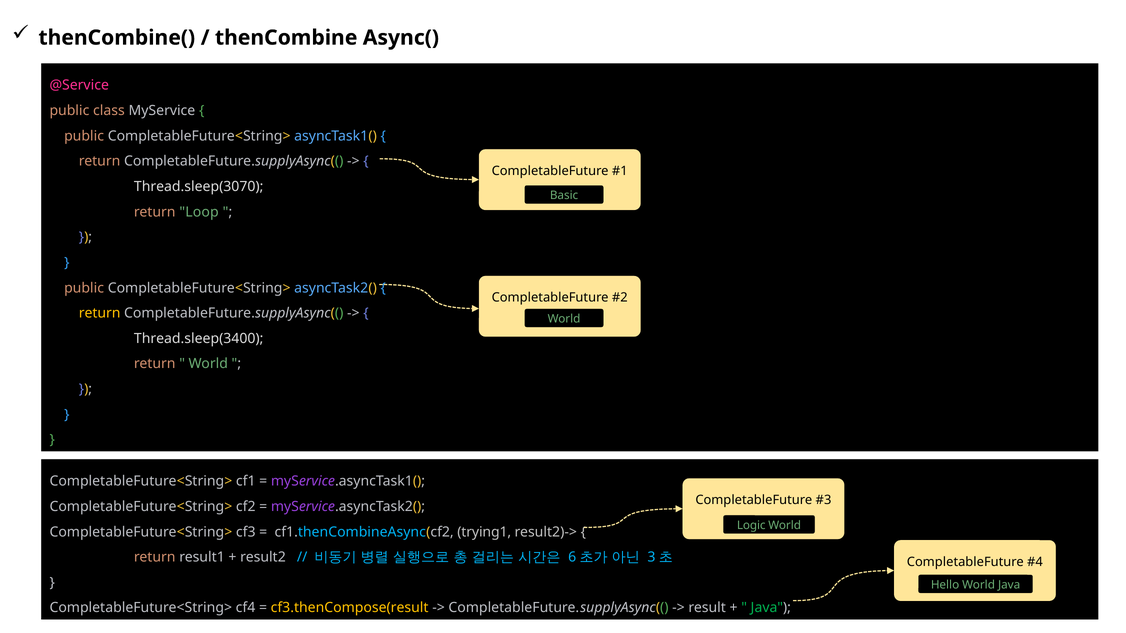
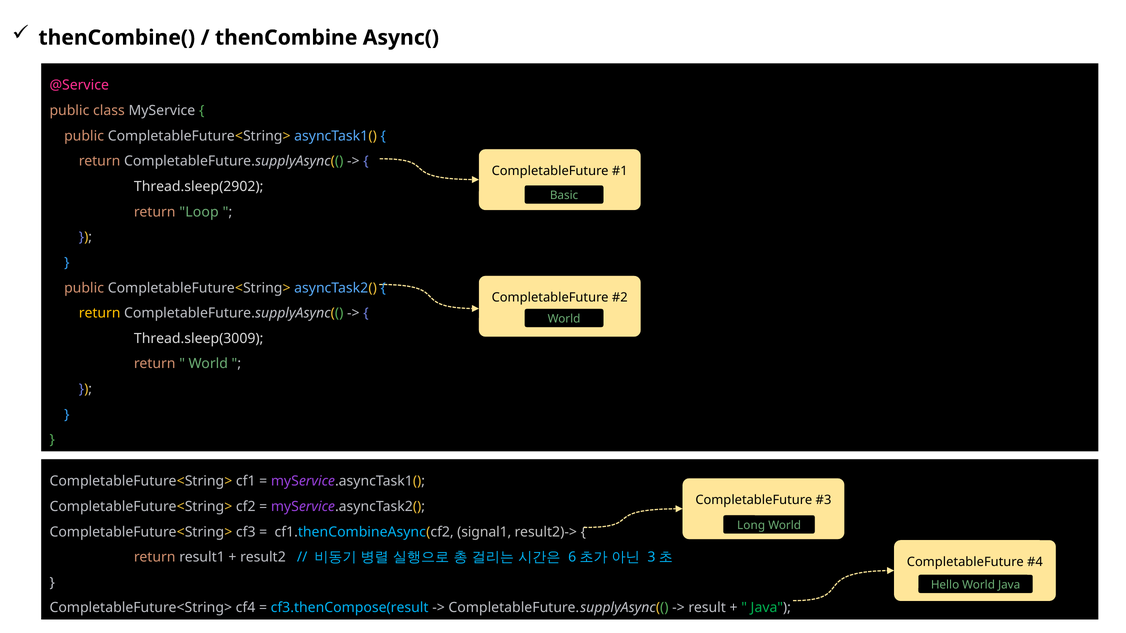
Thread.sleep(3070: Thread.sleep(3070 -> Thread.sleep(2902
Thread.sleep(3400: Thread.sleep(3400 -> Thread.sleep(3009
Logic: Logic -> Long
trying1: trying1 -> signal1
cf3.thenCompose(result colour: yellow -> light blue
